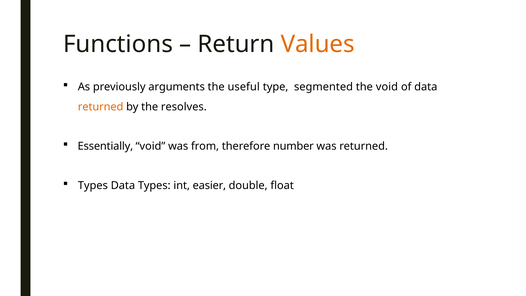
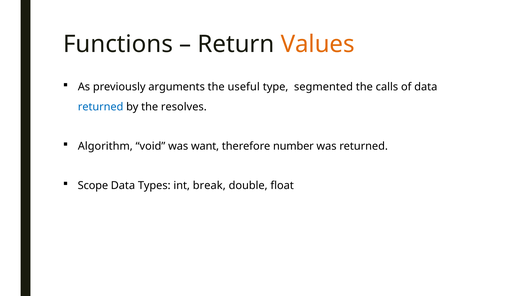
the void: void -> calls
returned at (101, 107) colour: orange -> blue
Essentially: Essentially -> Algorithm
from: from -> want
Types at (93, 186): Types -> Scope
easier: easier -> break
